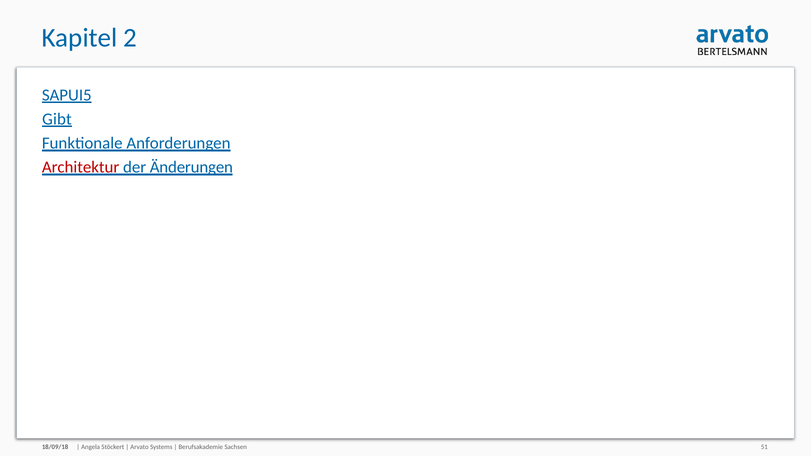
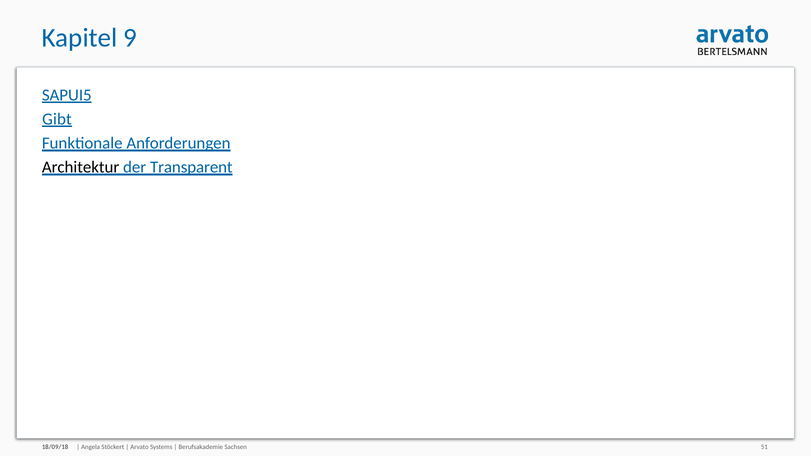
2: 2 -> 9
Architektur colour: red -> black
Änderungen: Änderungen -> Transparent
